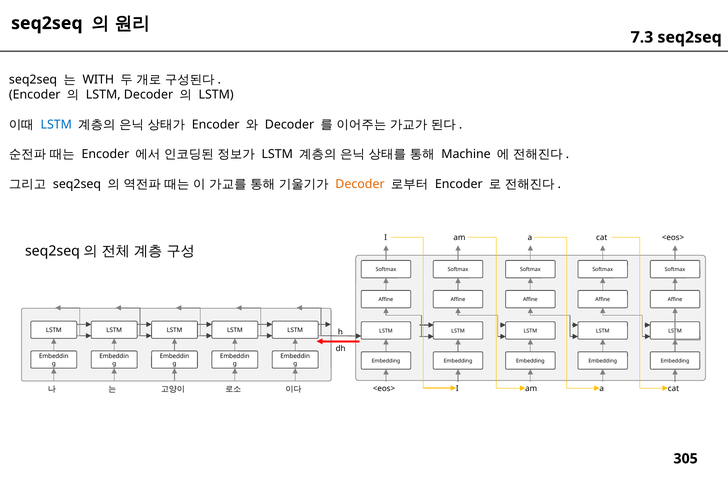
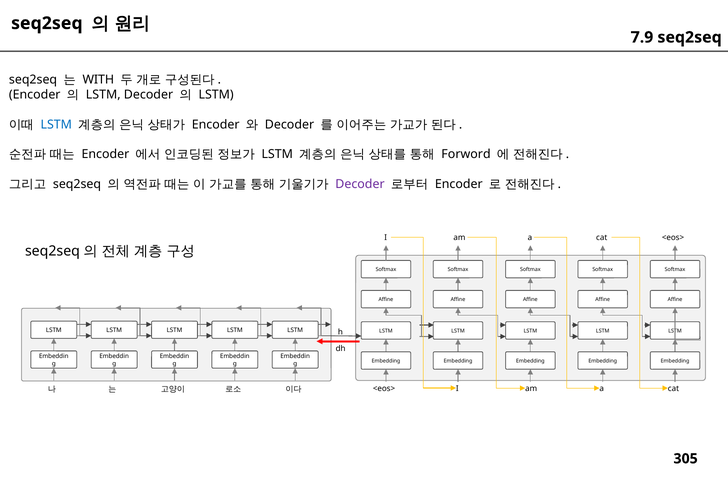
7.3: 7.3 -> 7.9
Machine: Machine -> Forword
Decoder at (360, 184) colour: orange -> purple
